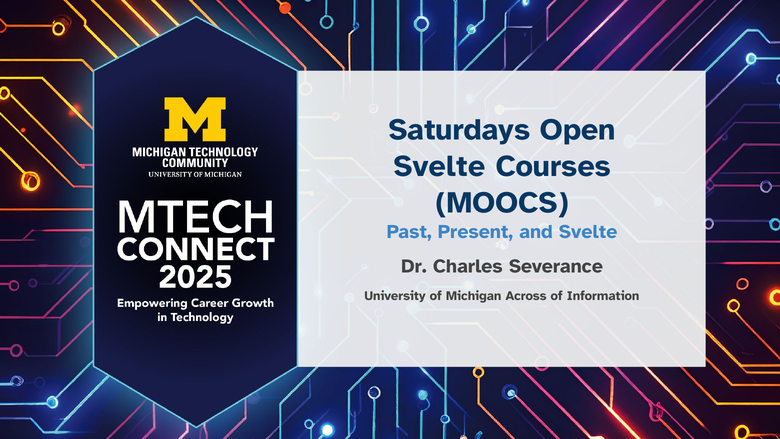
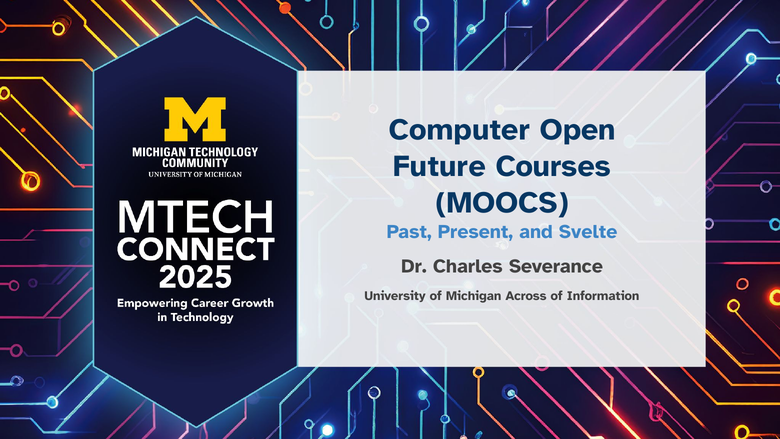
Saturdays: Saturdays -> Computer
Svelte at (439, 166): Svelte -> Future
